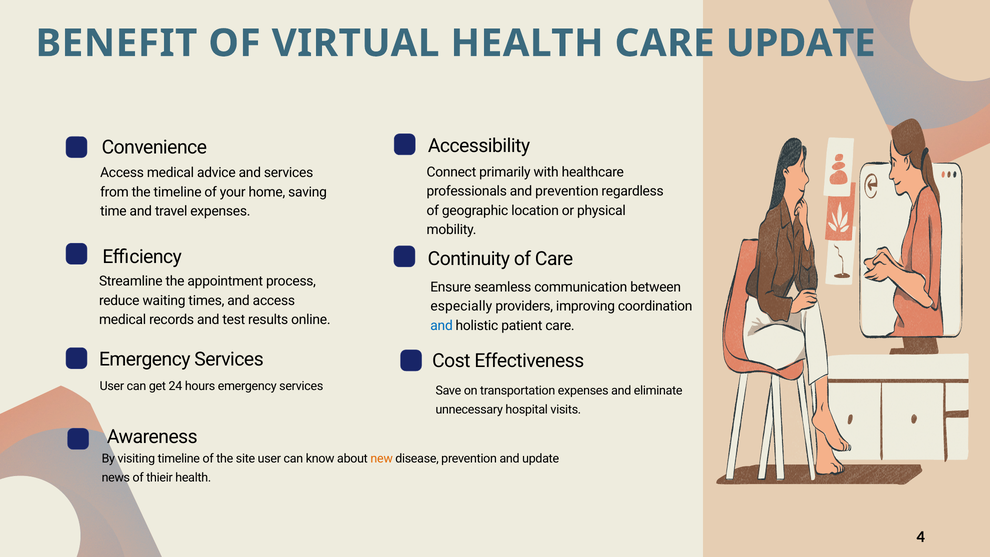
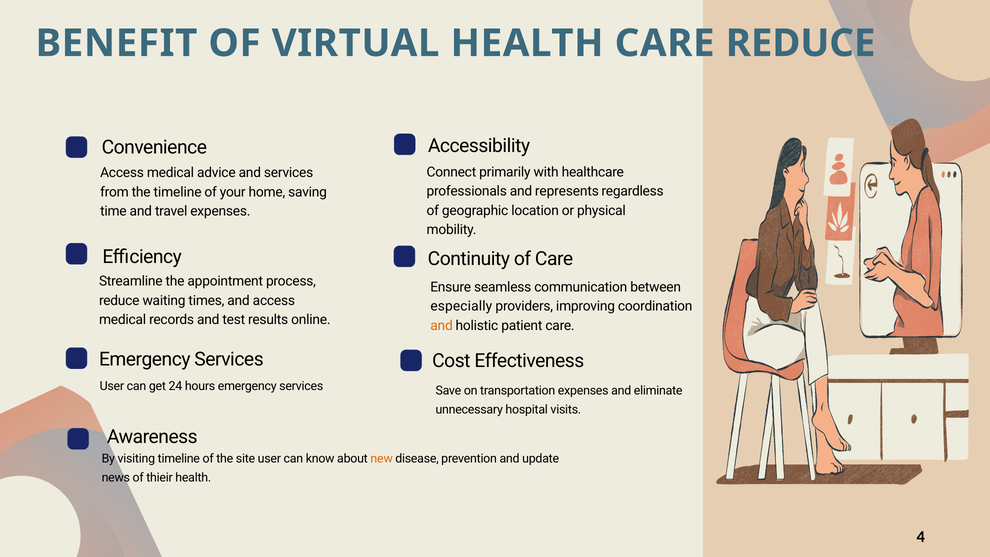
CARE UPDATE: UPDATE -> REDUCE
and prevention: prevention -> represents
and at (442, 325) colour: blue -> orange
